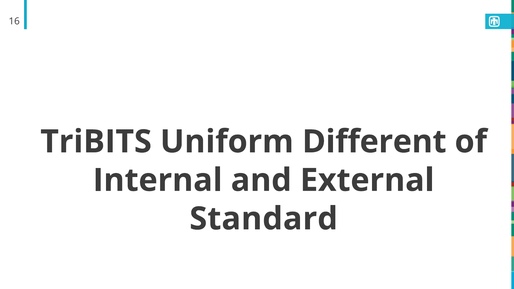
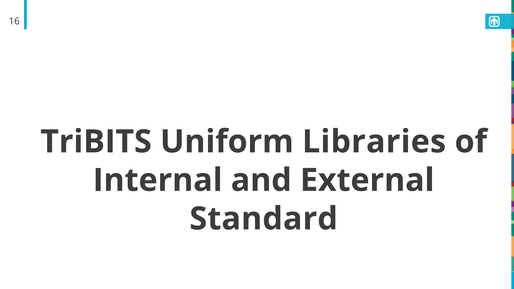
Different: Different -> Libraries
